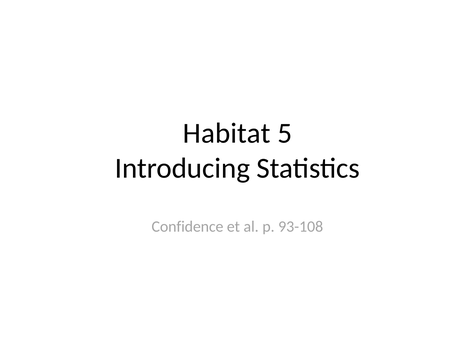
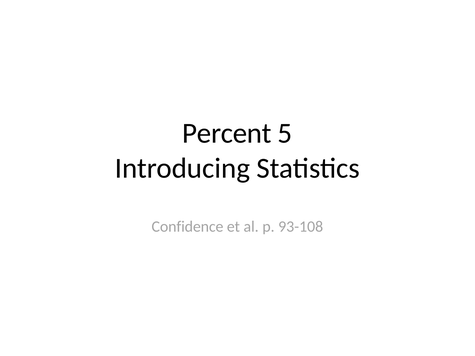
Habitat: Habitat -> Percent
